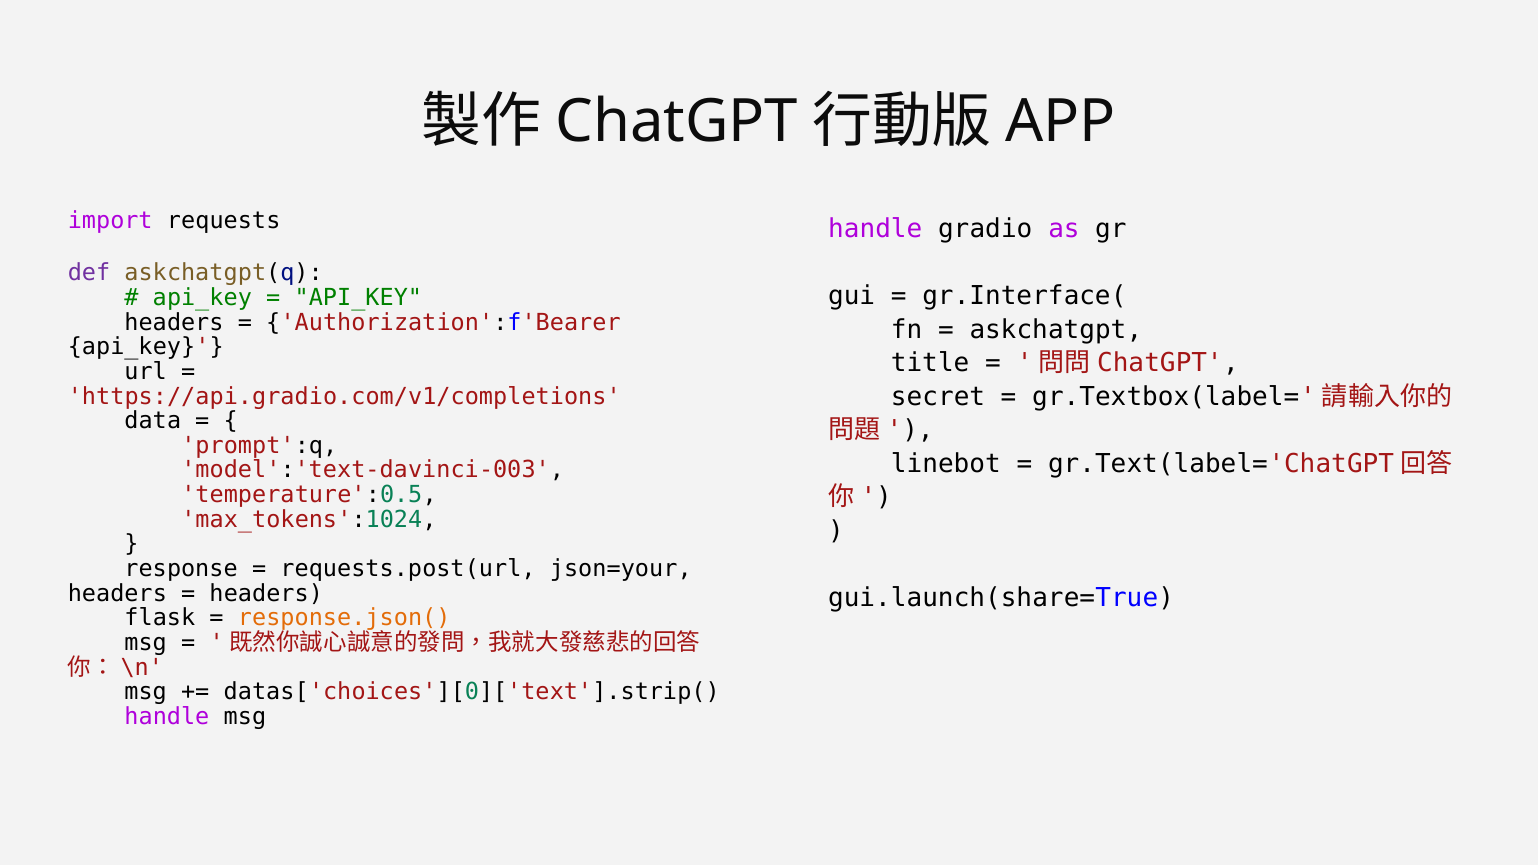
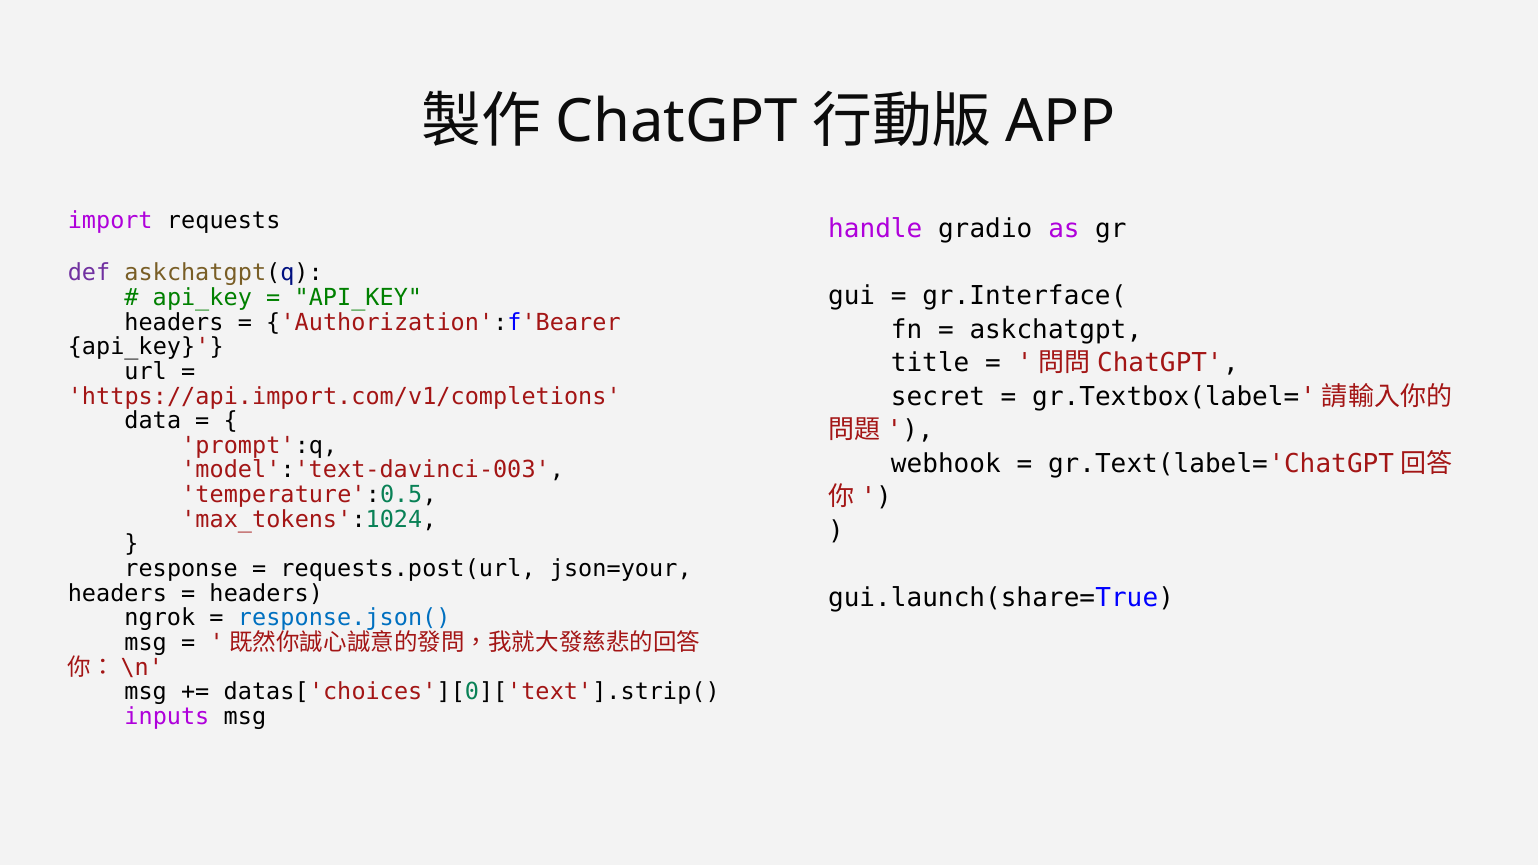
https://api.gradio.com/v1/completions: https://api.gradio.com/v1/completions -> https://api.import.com/v1/completions
linebot: linebot -> webhook
flask: flask -> ngrok
response.json( colour: orange -> blue
handle at (167, 717): handle -> inputs
